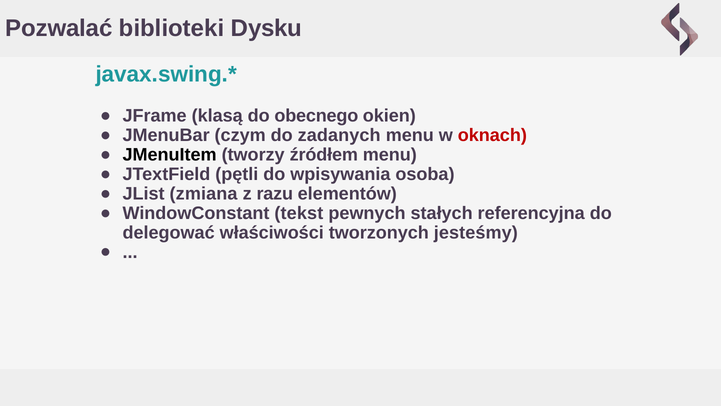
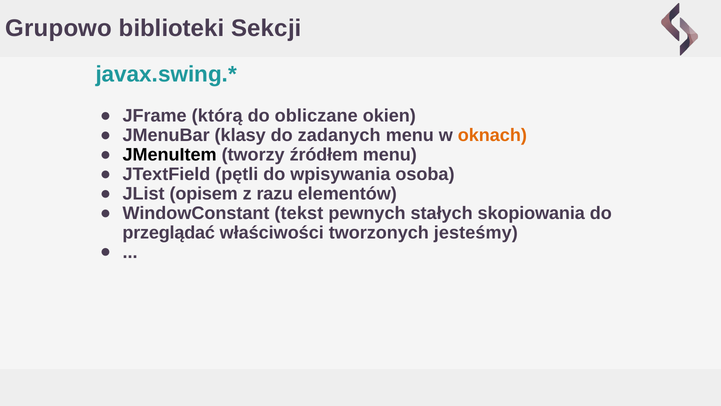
Pozwalać: Pozwalać -> Grupowo
Dysku: Dysku -> Sekcji
klasą: klasą -> którą
obecnego: obecnego -> obliczane
czym: czym -> klasy
oknach colour: red -> orange
zmiana: zmiana -> opisem
referencyjna: referencyjna -> skopiowania
delegować: delegować -> przeglądać
